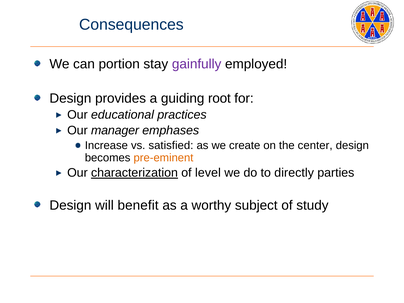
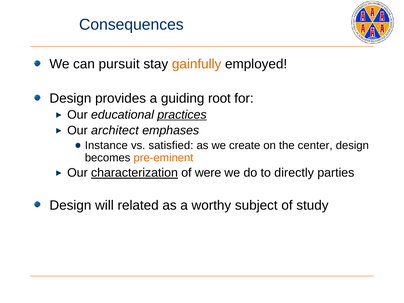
portion: portion -> pursuit
gainfully colour: purple -> orange
practices underline: none -> present
manager: manager -> architect
Increase: Increase -> Instance
level: level -> were
benefit: benefit -> related
